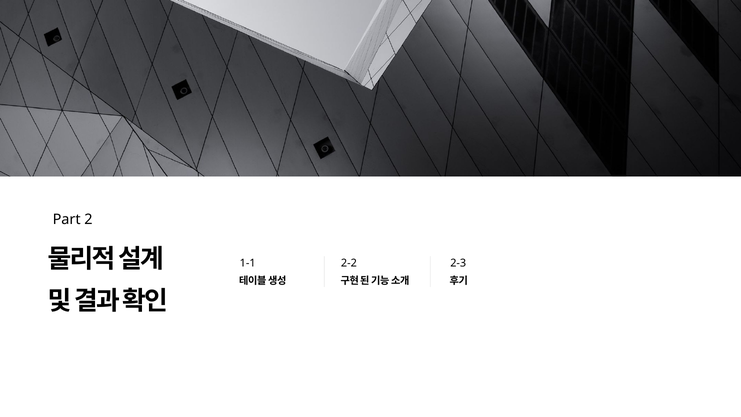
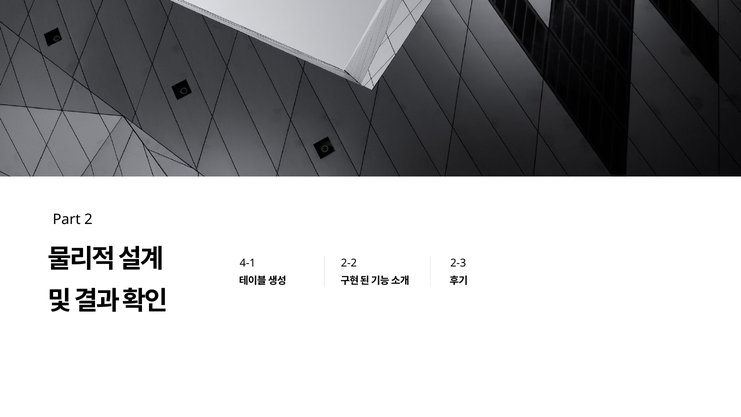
1-1: 1-1 -> 4-1
